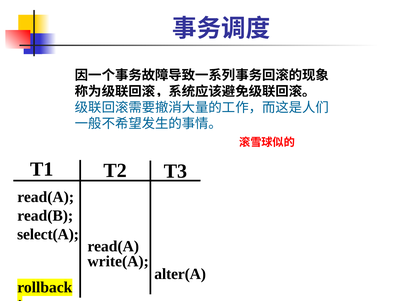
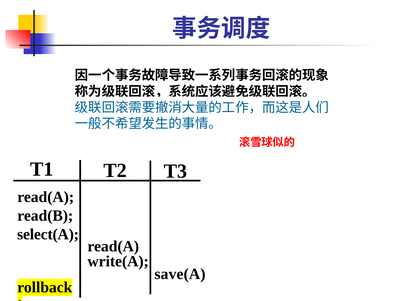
alter(A: alter(A -> save(A
